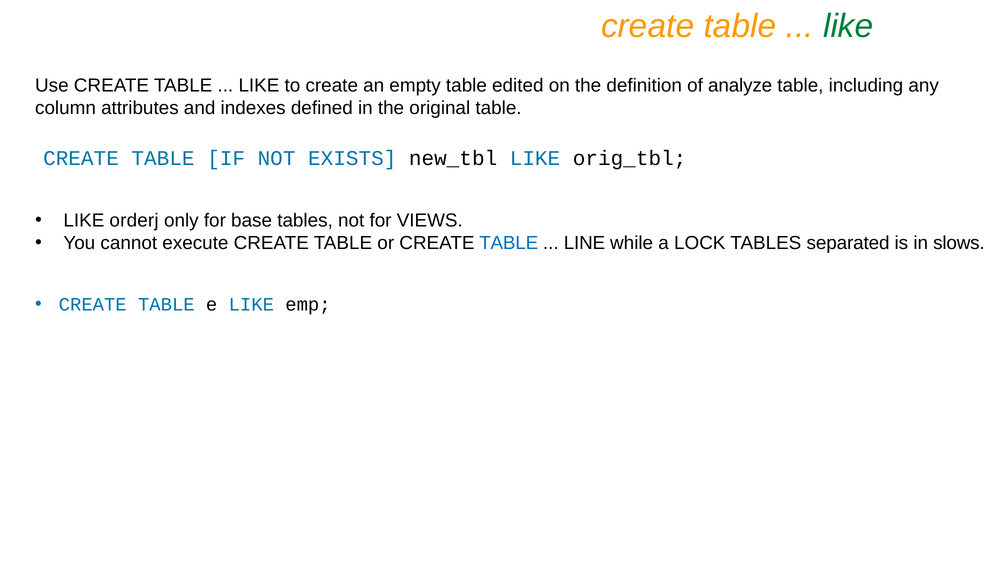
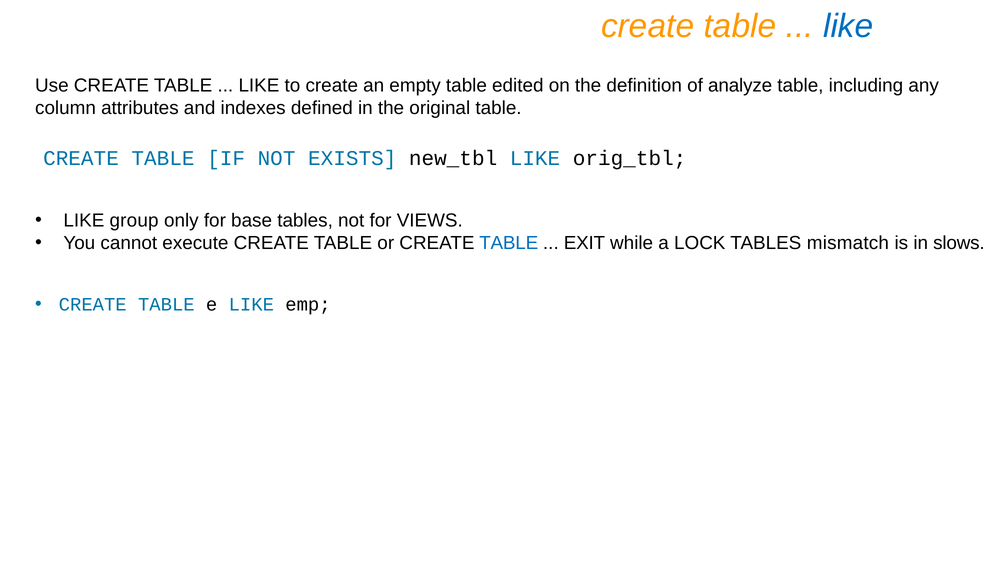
like at (848, 26) colour: green -> blue
orderj: orderj -> group
LINE: LINE -> EXIT
separated: separated -> mismatch
